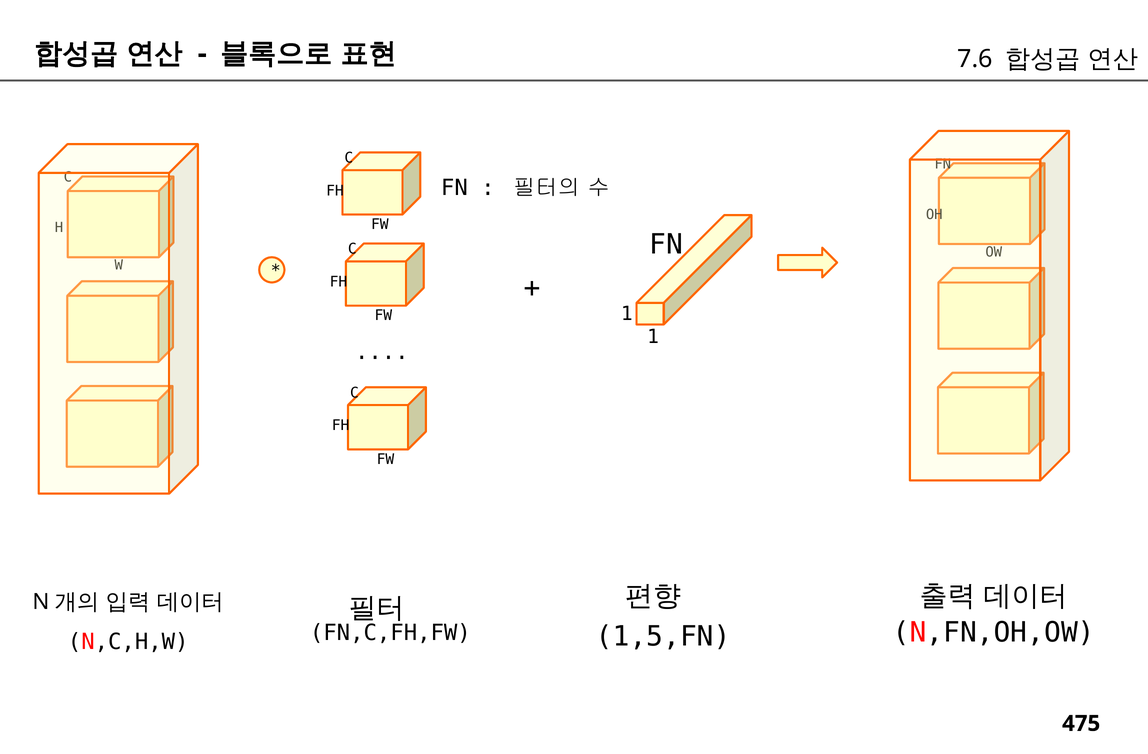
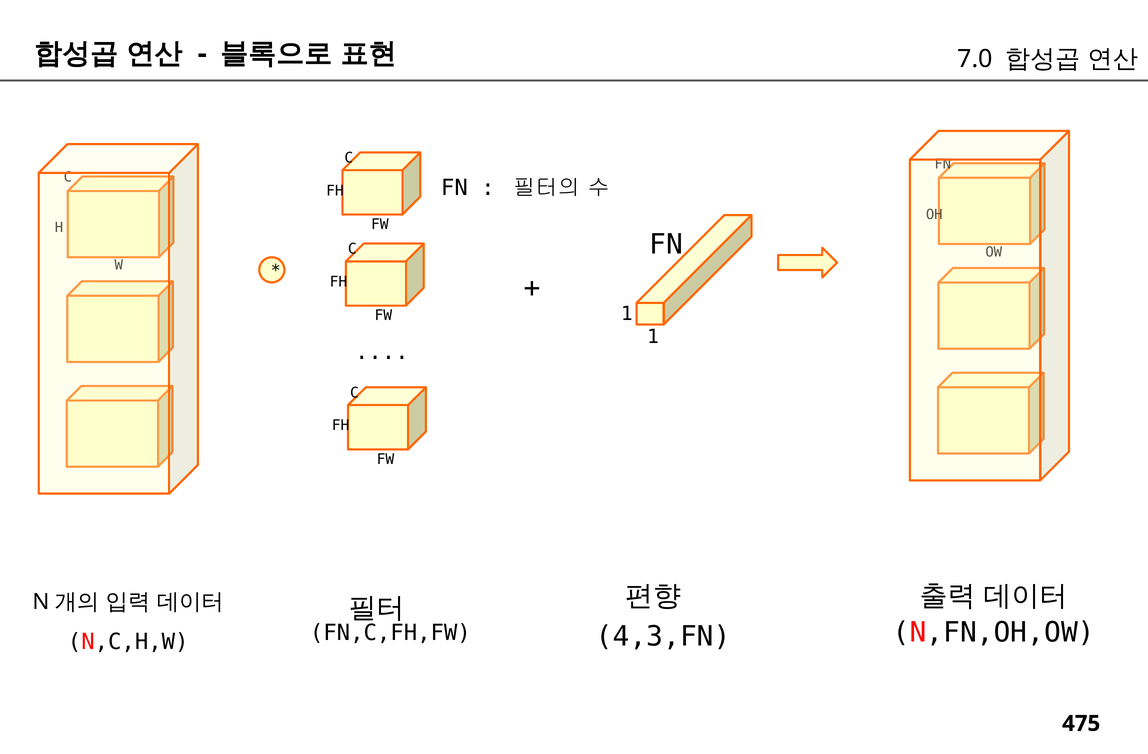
7.6: 7.6 -> 7.0
1,5,FN: 1,5,FN -> 4,3,FN
